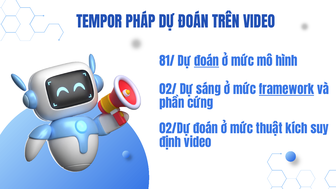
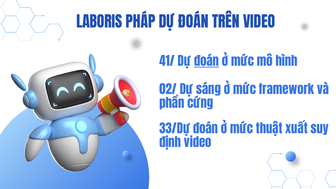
TEMPOR: TEMPOR -> LABORIS
81/: 81/ -> 41/
framework underline: present -> none
02/Dự: 02/Dự -> 33/Dự
kích: kích -> xuất
